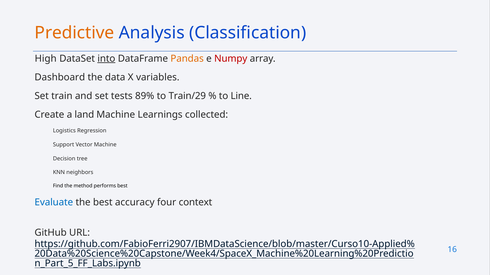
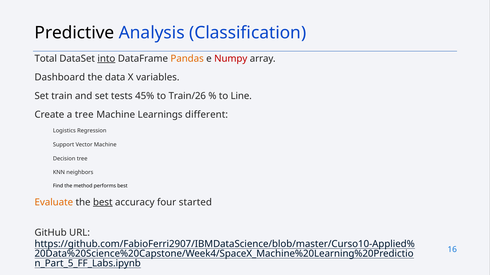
Predictive colour: orange -> black
High: High -> Total
89%: 89% -> 45%
Train/29: Train/29 -> Train/26
a land: land -> tree
collected: collected -> different
Evaluate colour: blue -> orange
best at (103, 203) underline: none -> present
context: context -> started
